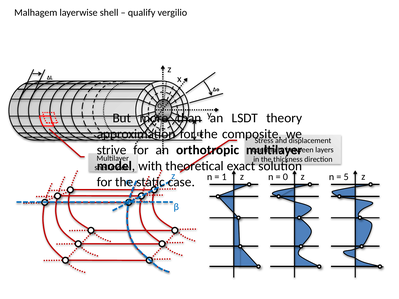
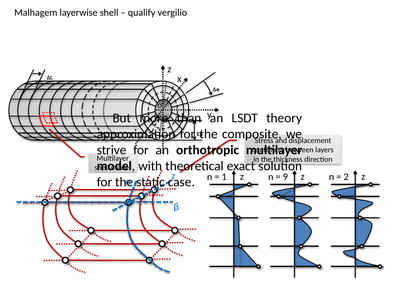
0: 0 -> 9
5: 5 -> 2
